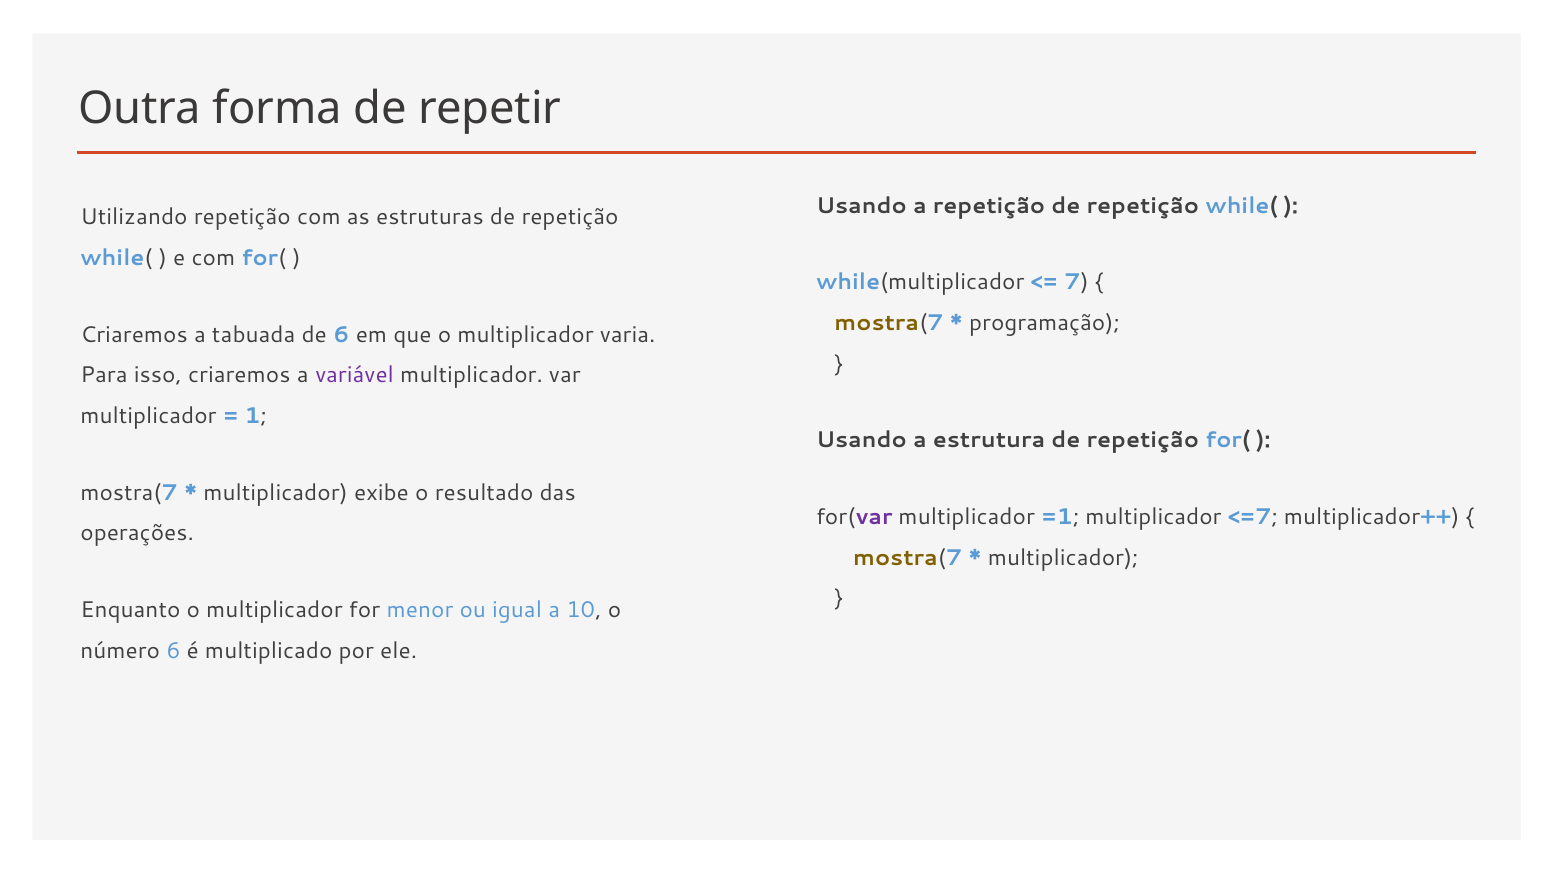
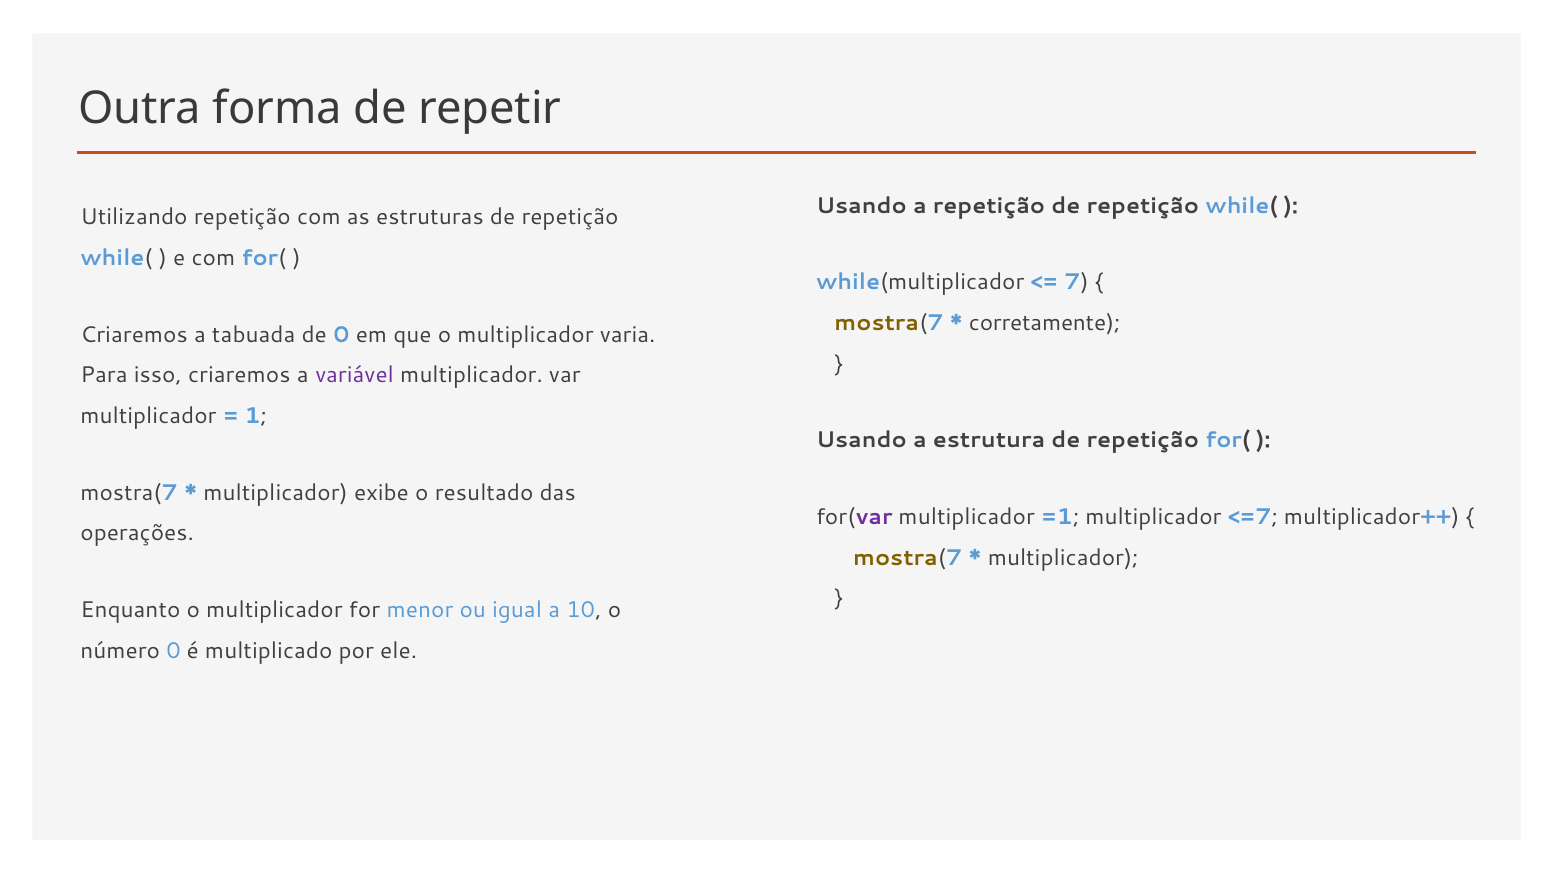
programação: programação -> corretamente
de 6: 6 -> 0
número 6: 6 -> 0
